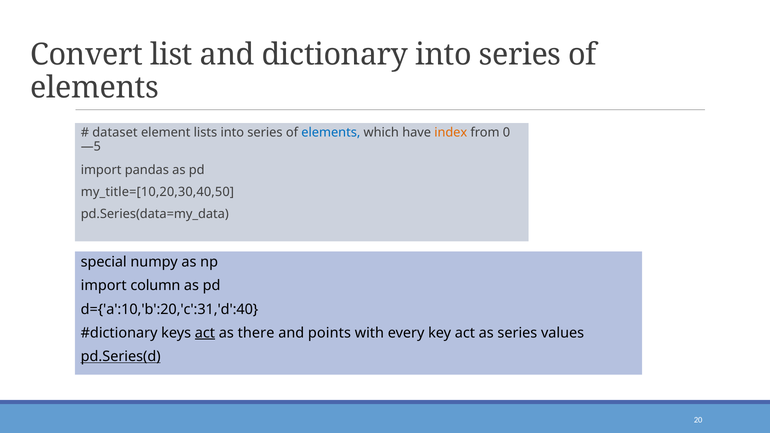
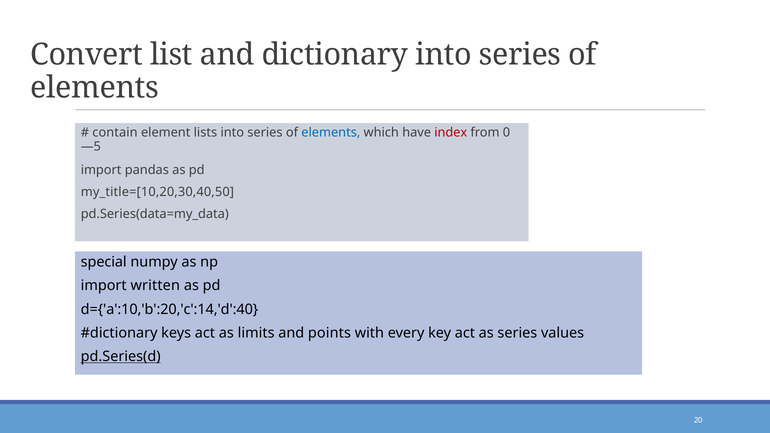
dataset: dataset -> contain
index colour: orange -> red
column: column -> written
d={'a':10,'b':20,'c':31,'d':40: d={'a':10,'b':20,'c':31,'d':40 -> d={'a':10,'b':20,'c':14,'d':40
act at (205, 333) underline: present -> none
there: there -> limits
